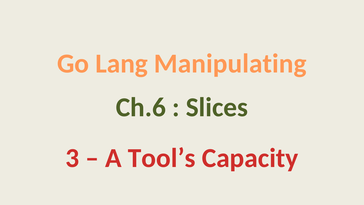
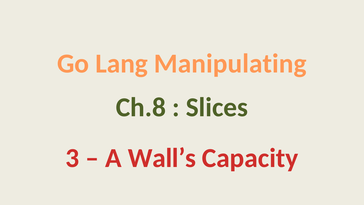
Ch.6: Ch.6 -> Ch.8
Tool’s: Tool’s -> Wall’s
